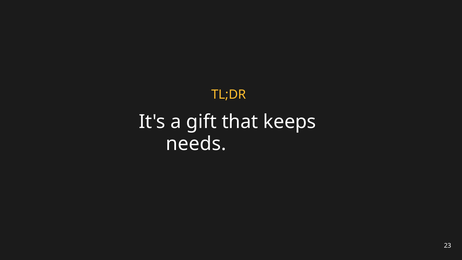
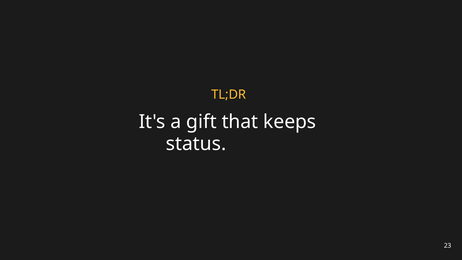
needs: needs -> status
